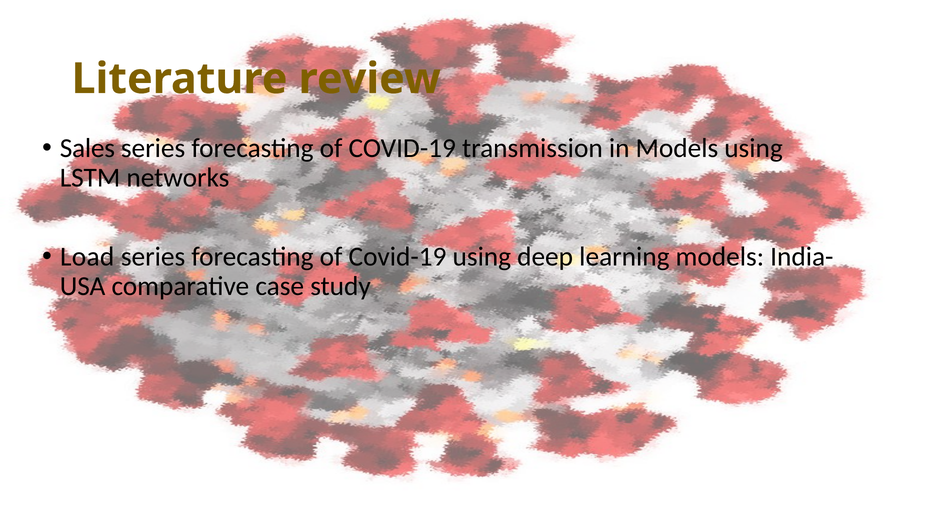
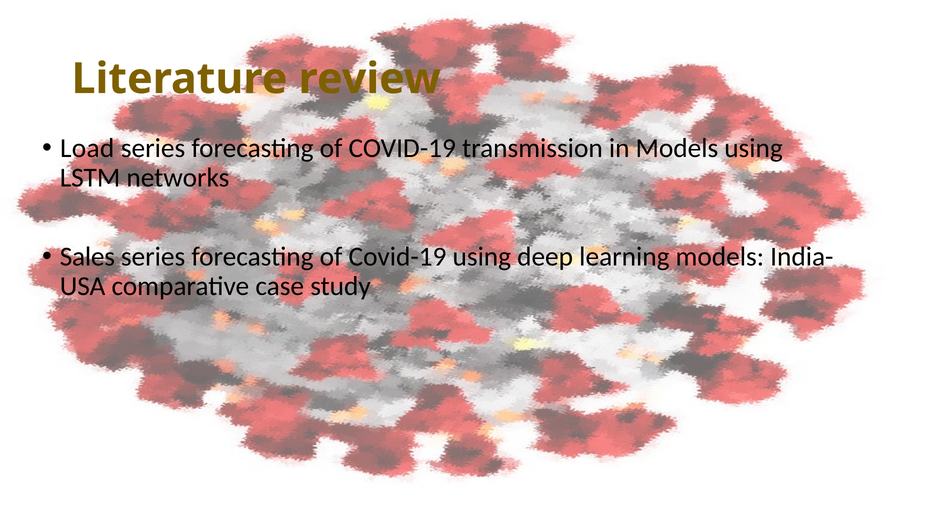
Sales: Sales -> Load
Load: Load -> Sales
